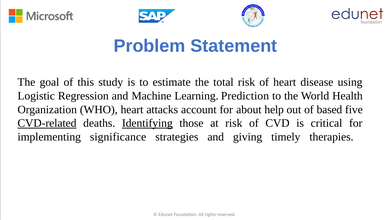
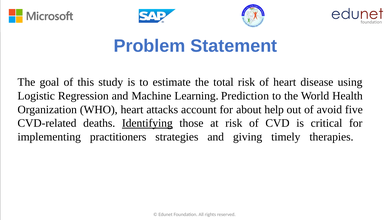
based: based -> avoid
CVD-related underline: present -> none
significance: significance -> practitioners
